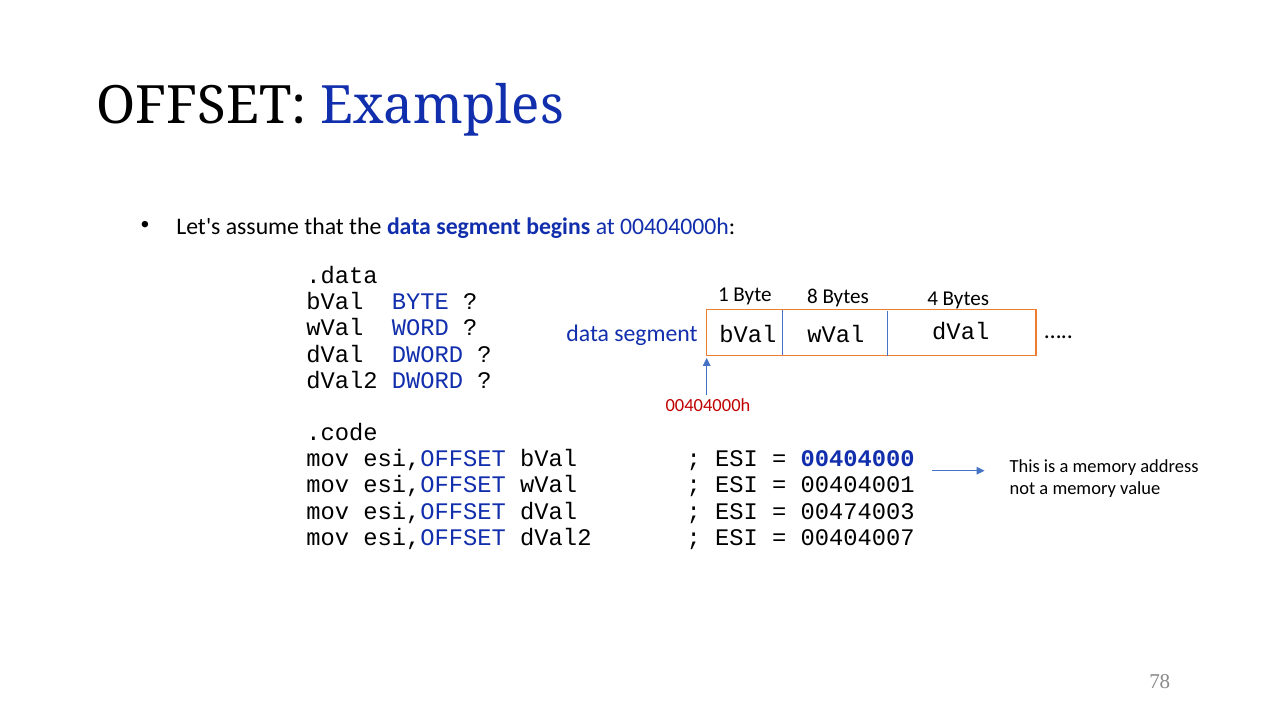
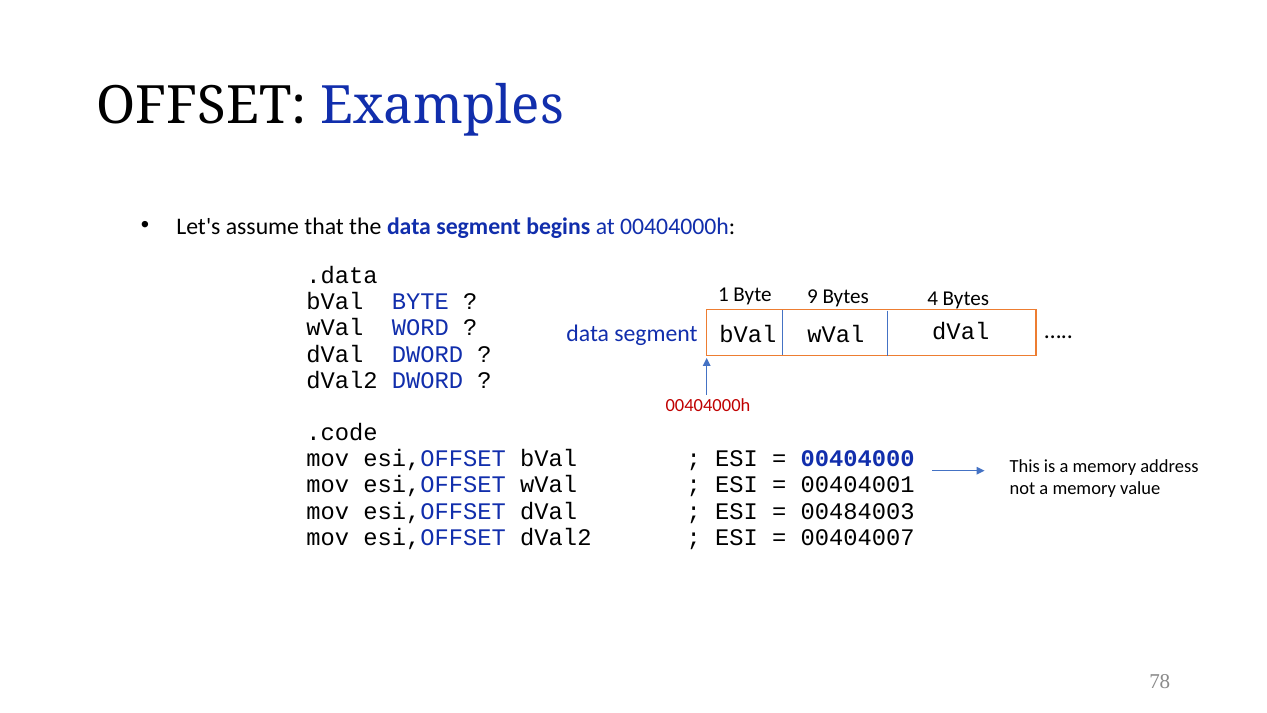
8: 8 -> 9
00474003: 00474003 -> 00484003
